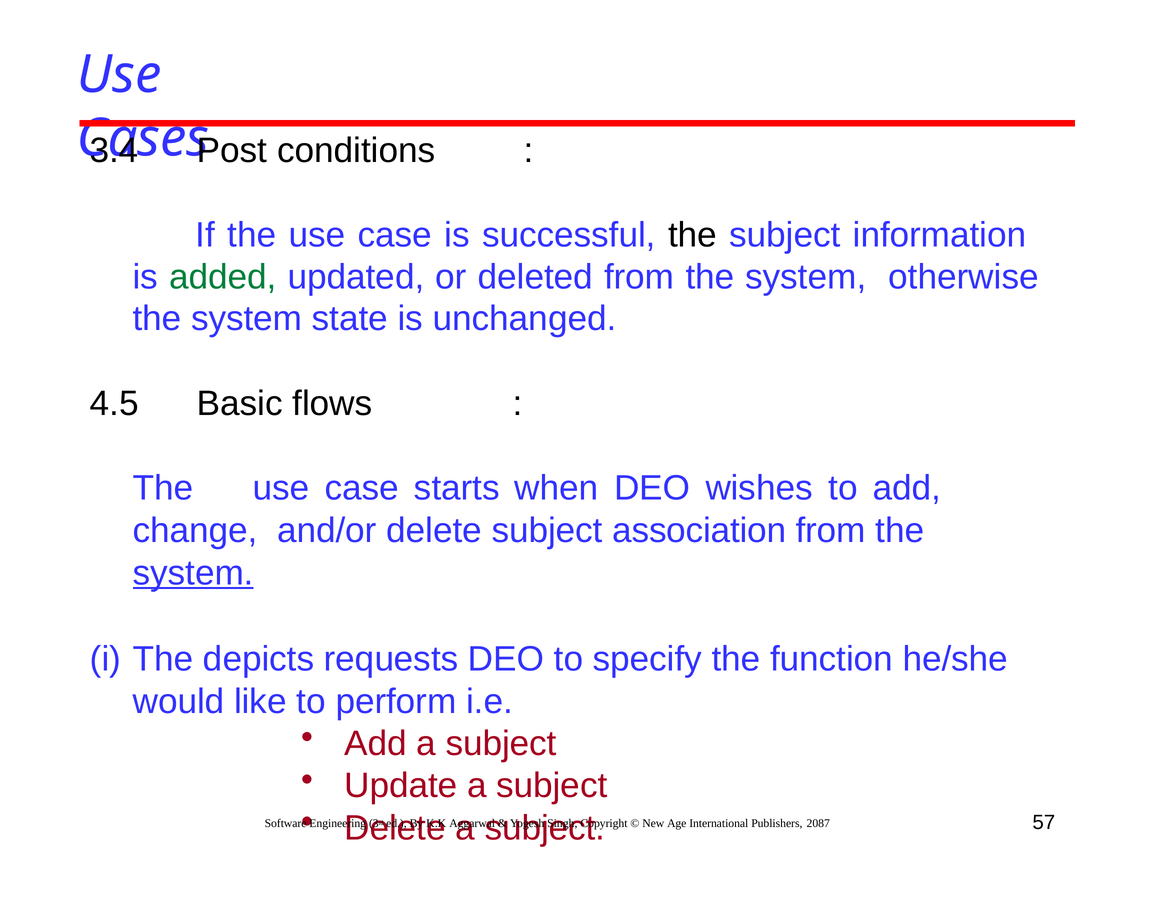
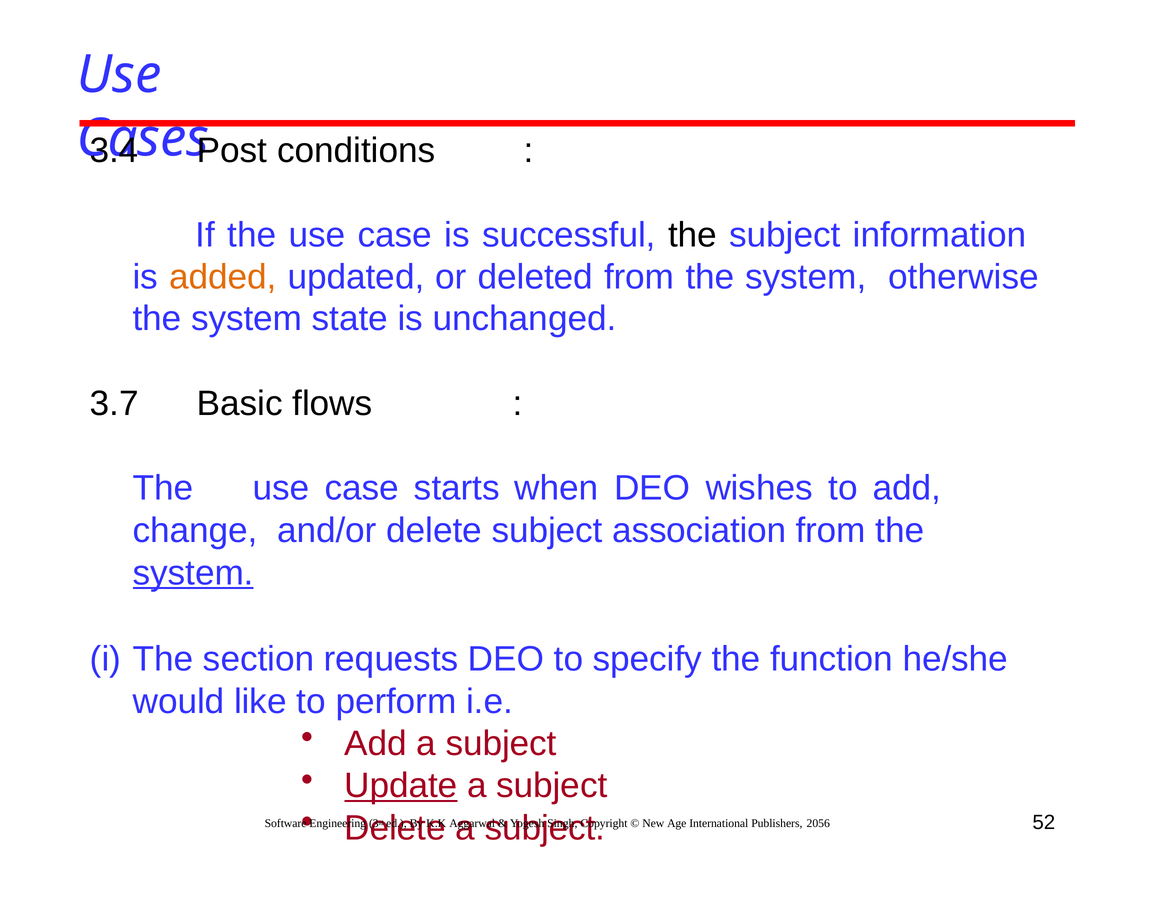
added colour: green -> orange
4.5: 4.5 -> 3.7
depicts: depicts -> section
Update underline: none -> present
57: 57 -> 52
2087: 2087 -> 2056
